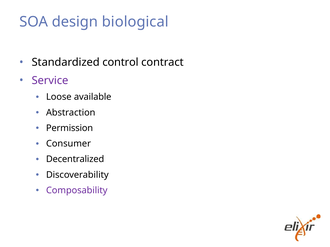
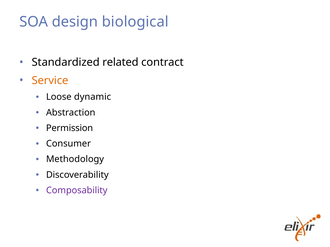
control: control -> related
Service colour: purple -> orange
available: available -> dynamic
Decentralized: Decentralized -> Methodology
